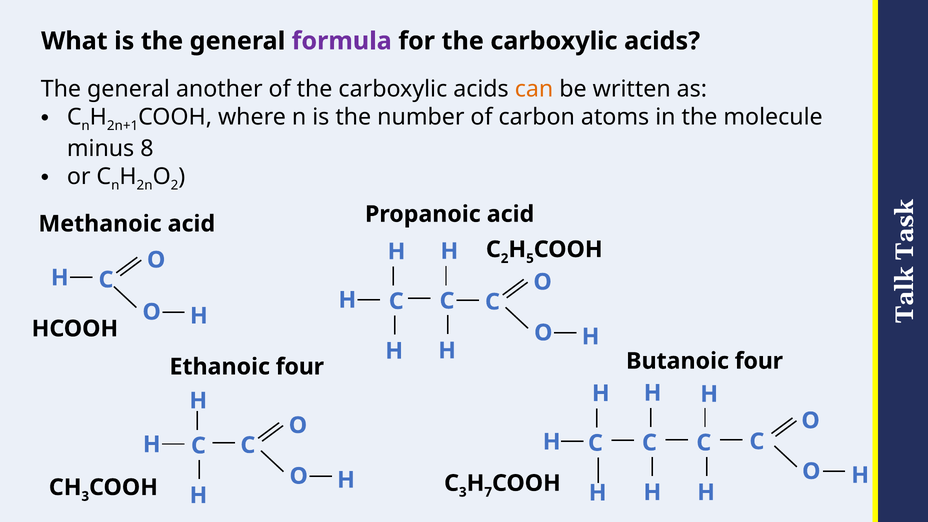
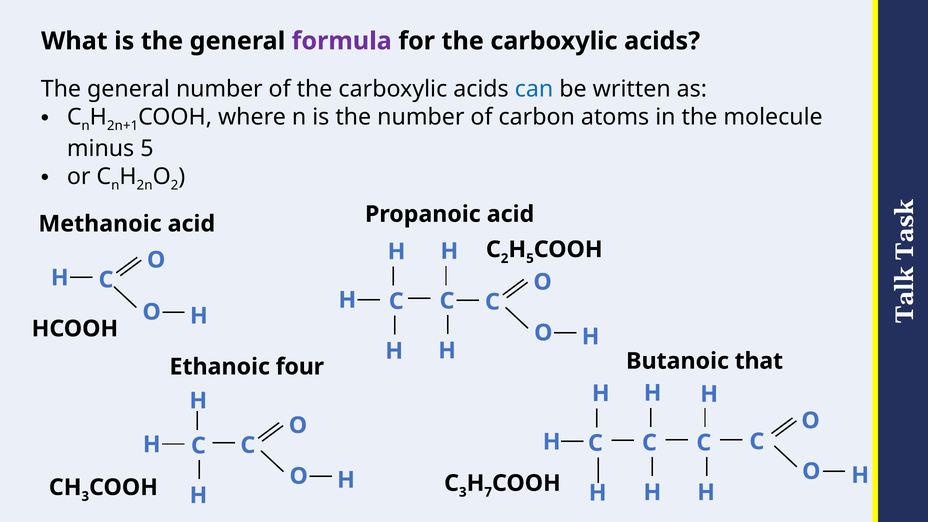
general another: another -> number
can colour: orange -> blue
minus 8: 8 -> 5
Butanoic four: four -> that
